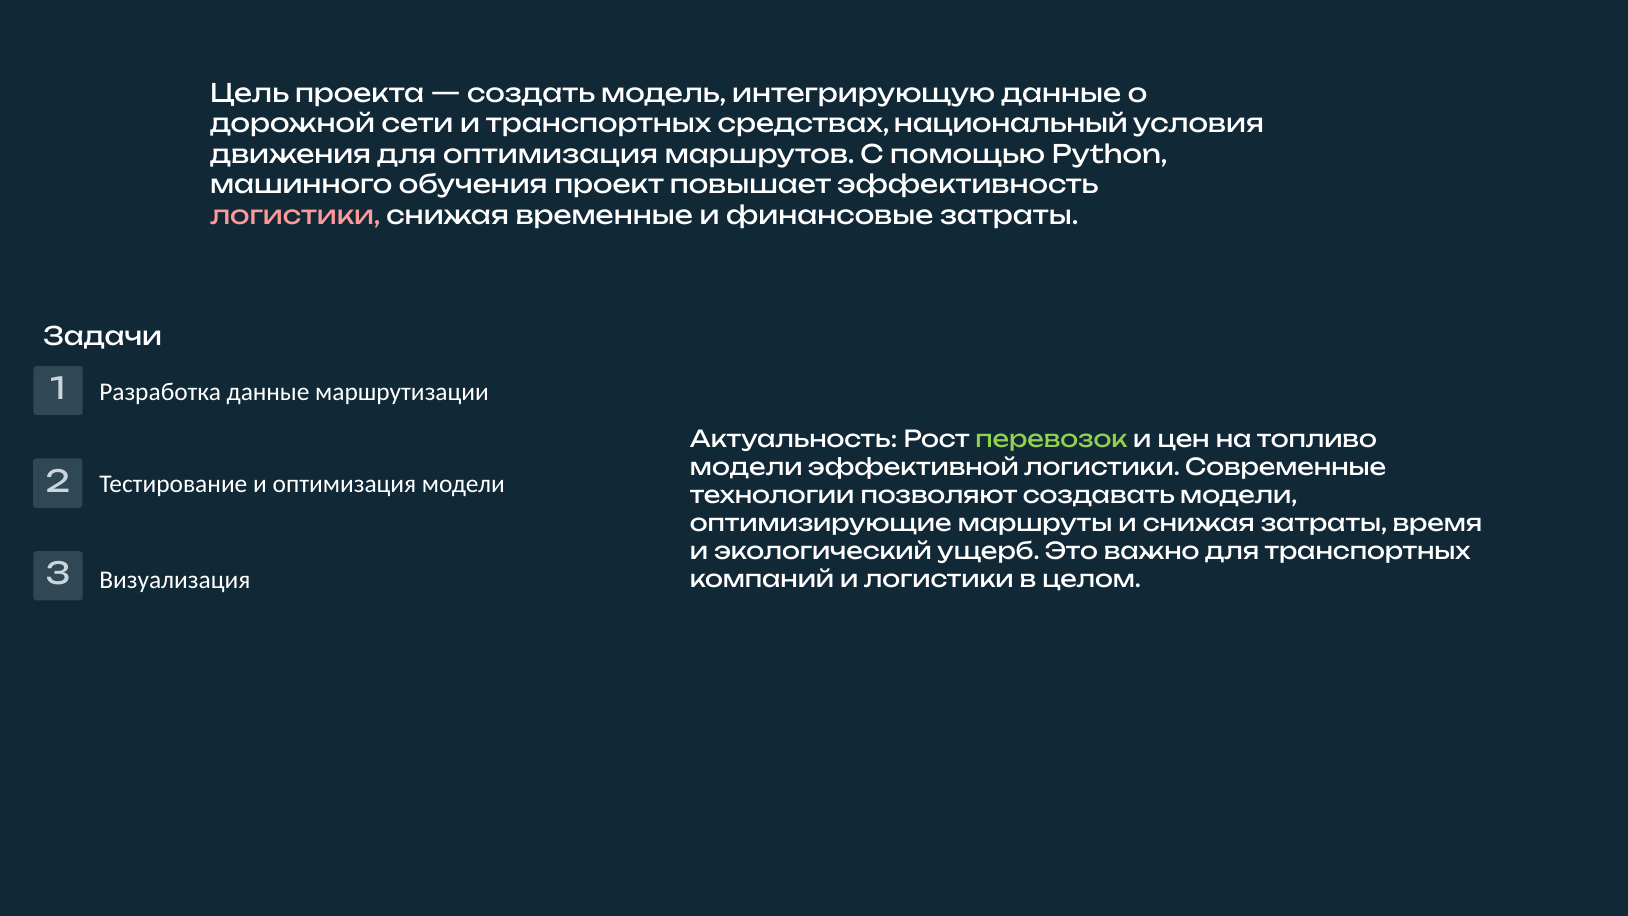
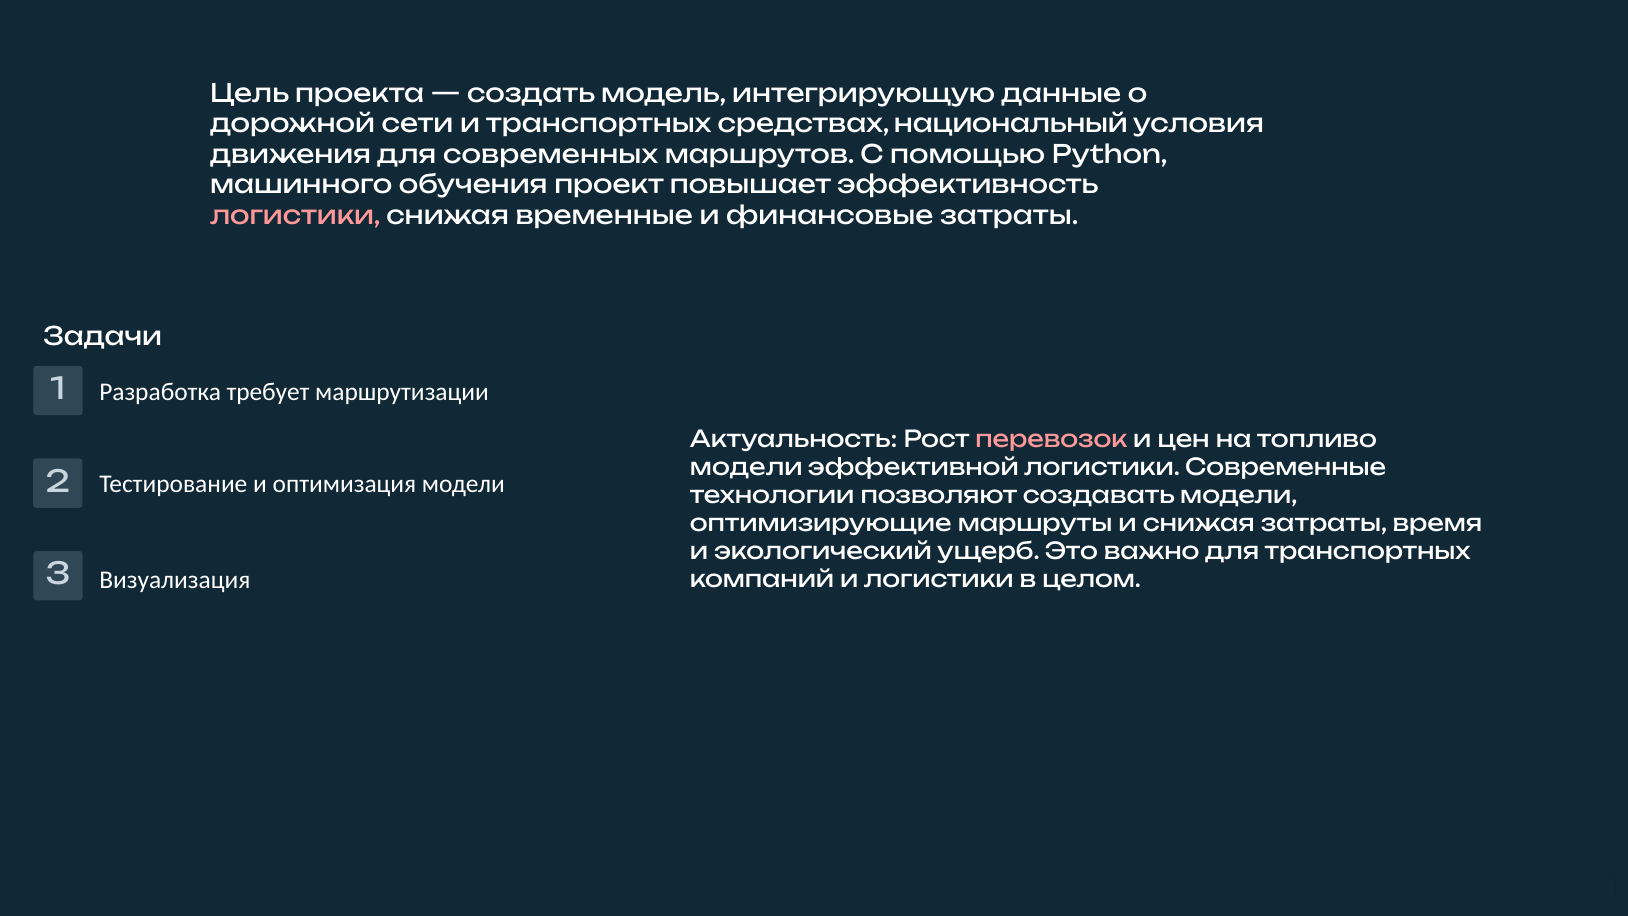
для оптимизация: оптимизация -> современных
Разработка данные: данные -> требует
перевозок colour: light green -> pink
